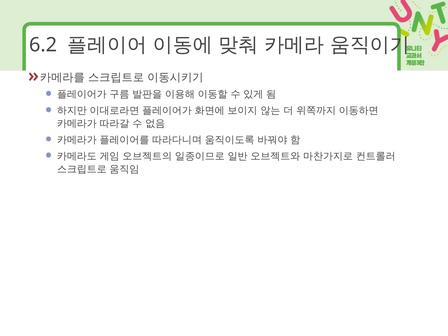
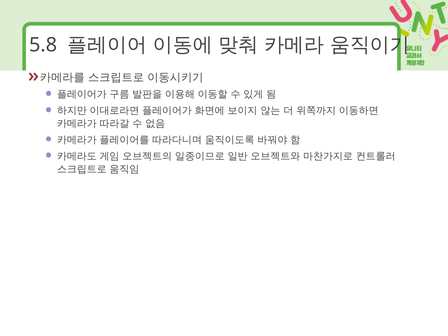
6.2: 6.2 -> 5.8
